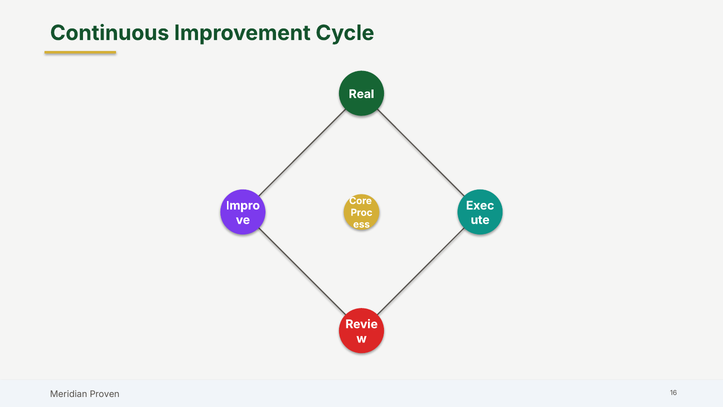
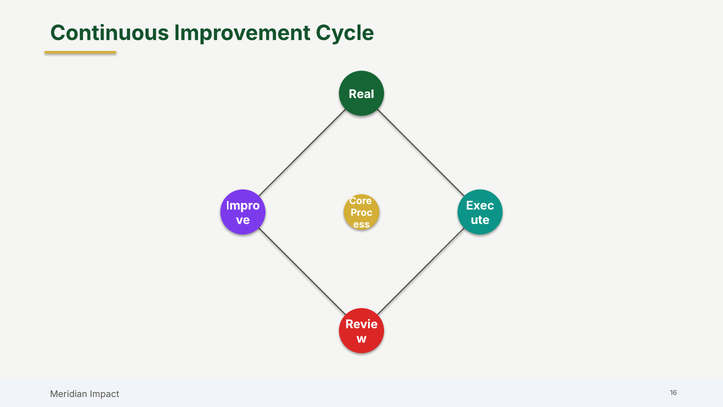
Proven: Proven -> Impact
